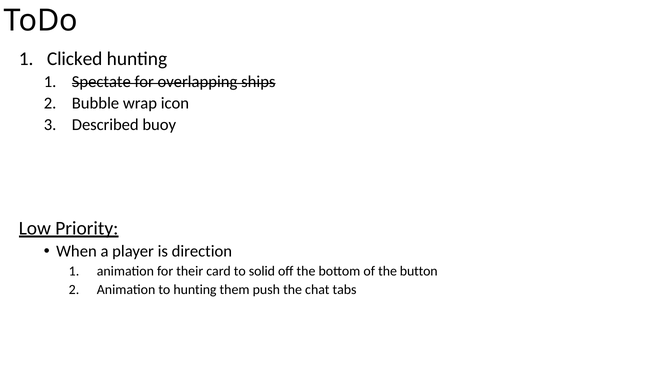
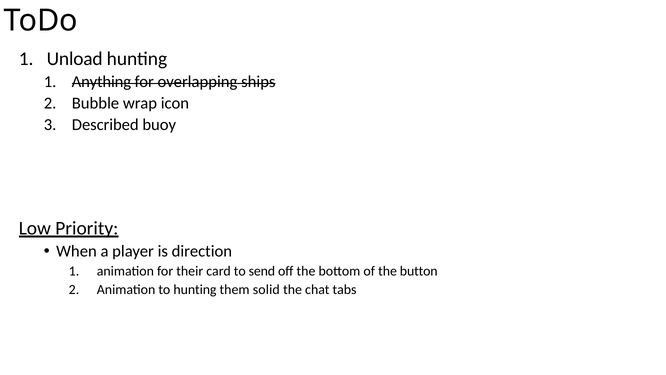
Clicked: Clicked -> Unload
Spectate: Spectate -> Anything
solid: solid -> send
push: push -> solid
